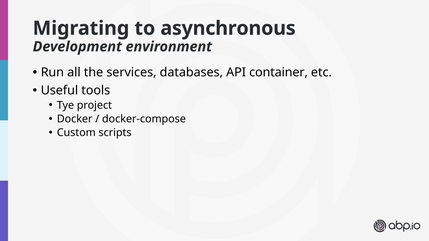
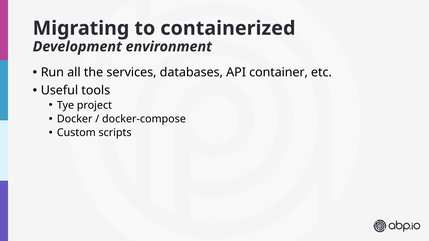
asynchronous: asynchronous -> containerized
